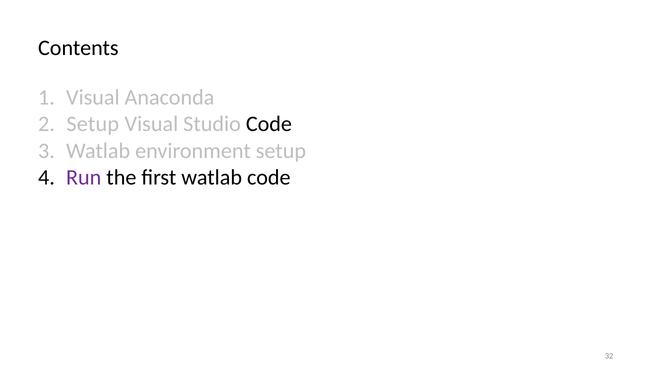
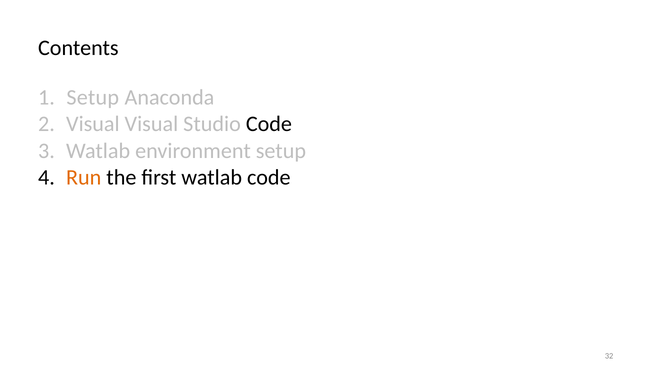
Visual at (93, 98): Visual -> Setup
Setup at (93, 124): Setup -> Visual
Run colour: purple -> orange
